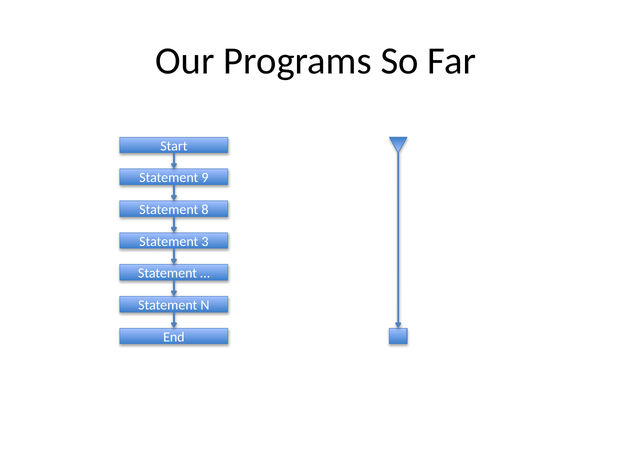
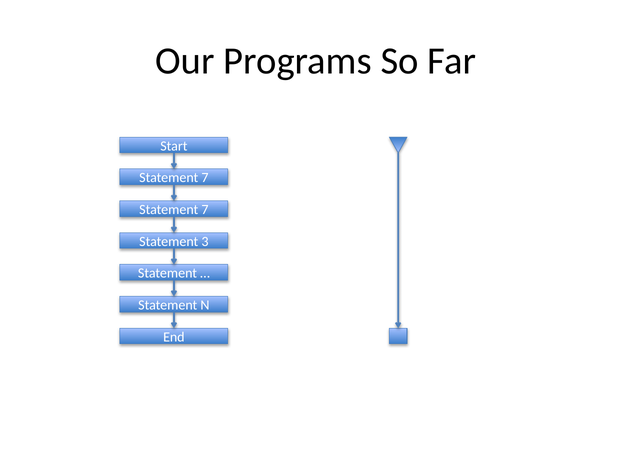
9 at (205, 178): 9 -> 7
8 at (205, 210): 8 -> 7
